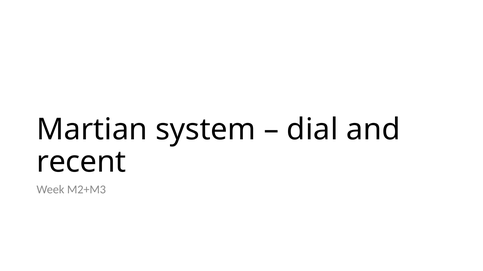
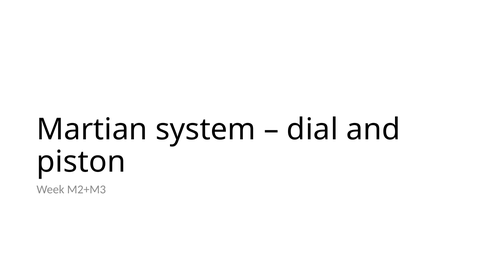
recent: recent -> piston
